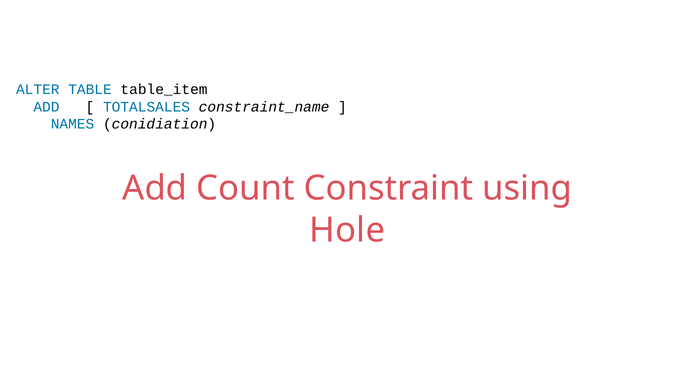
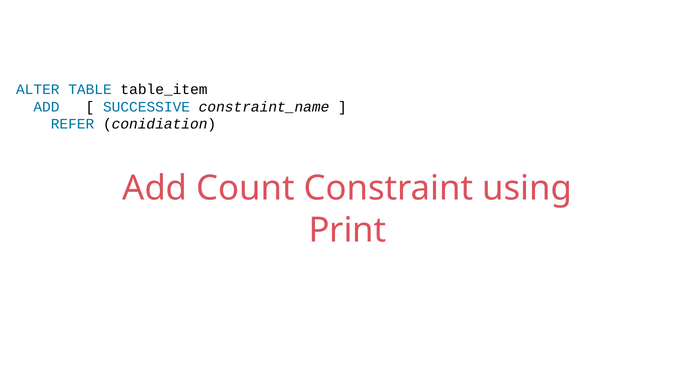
TOTALSALES: TOTALSALES -> SUCCESSIVE
NAMES: NAMES -> REFER
Hole: Hole -> Print
